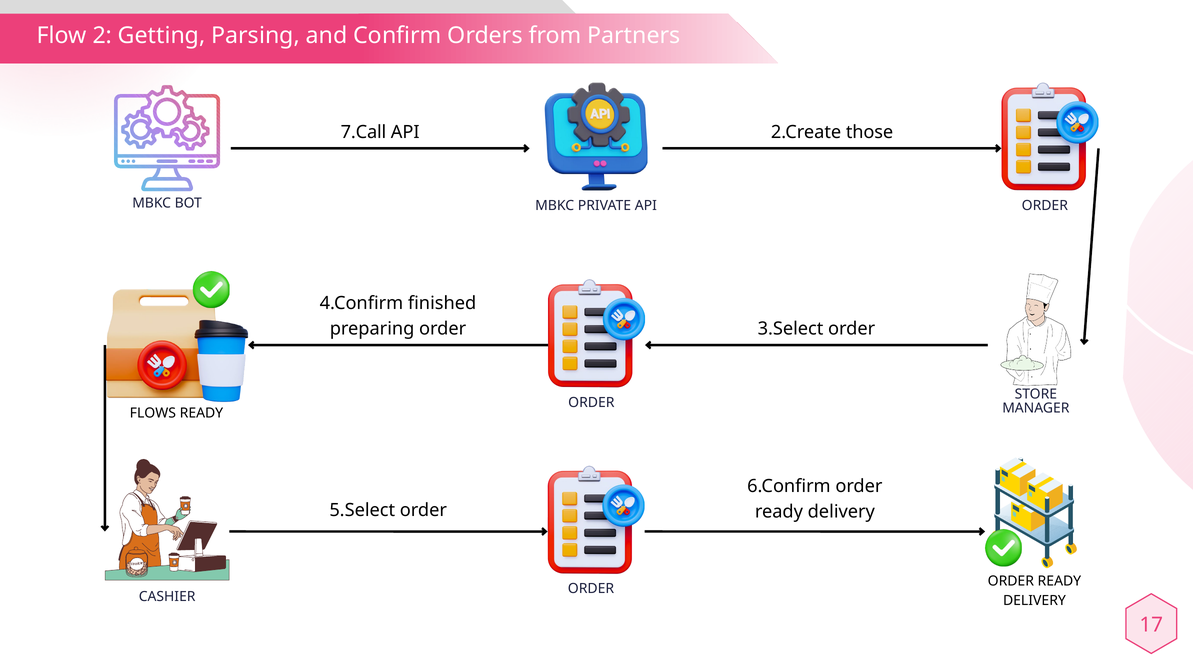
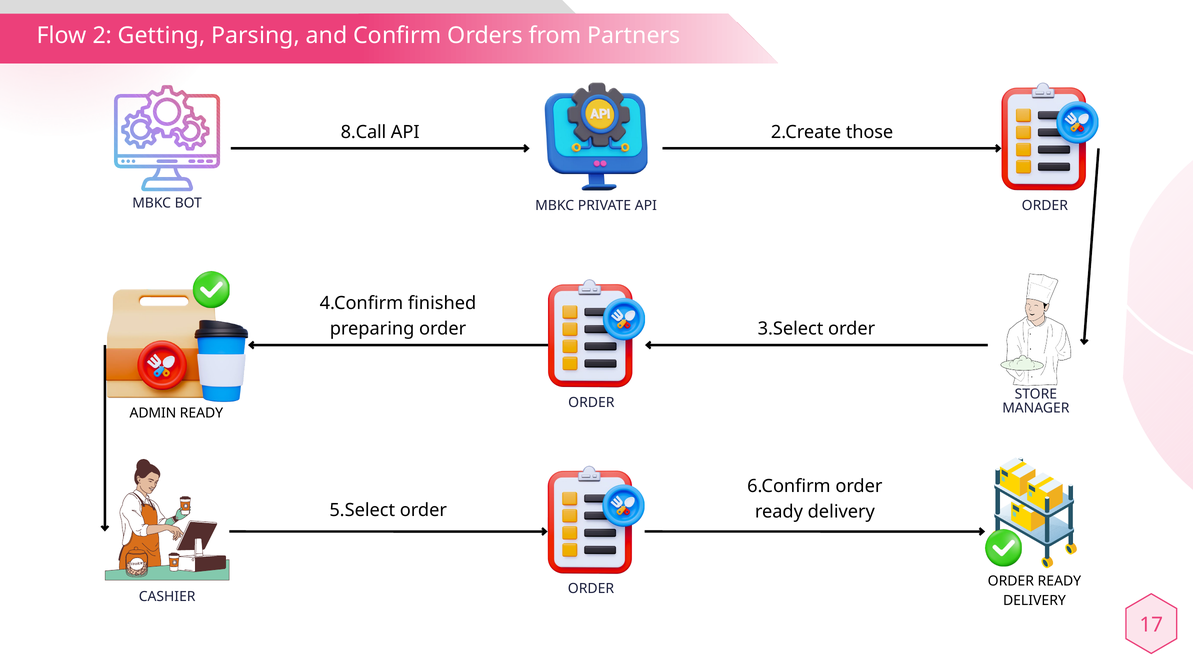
7.Call: 7.Call -> 8.Call
FLOWS: FLOWS -> ADMIN
